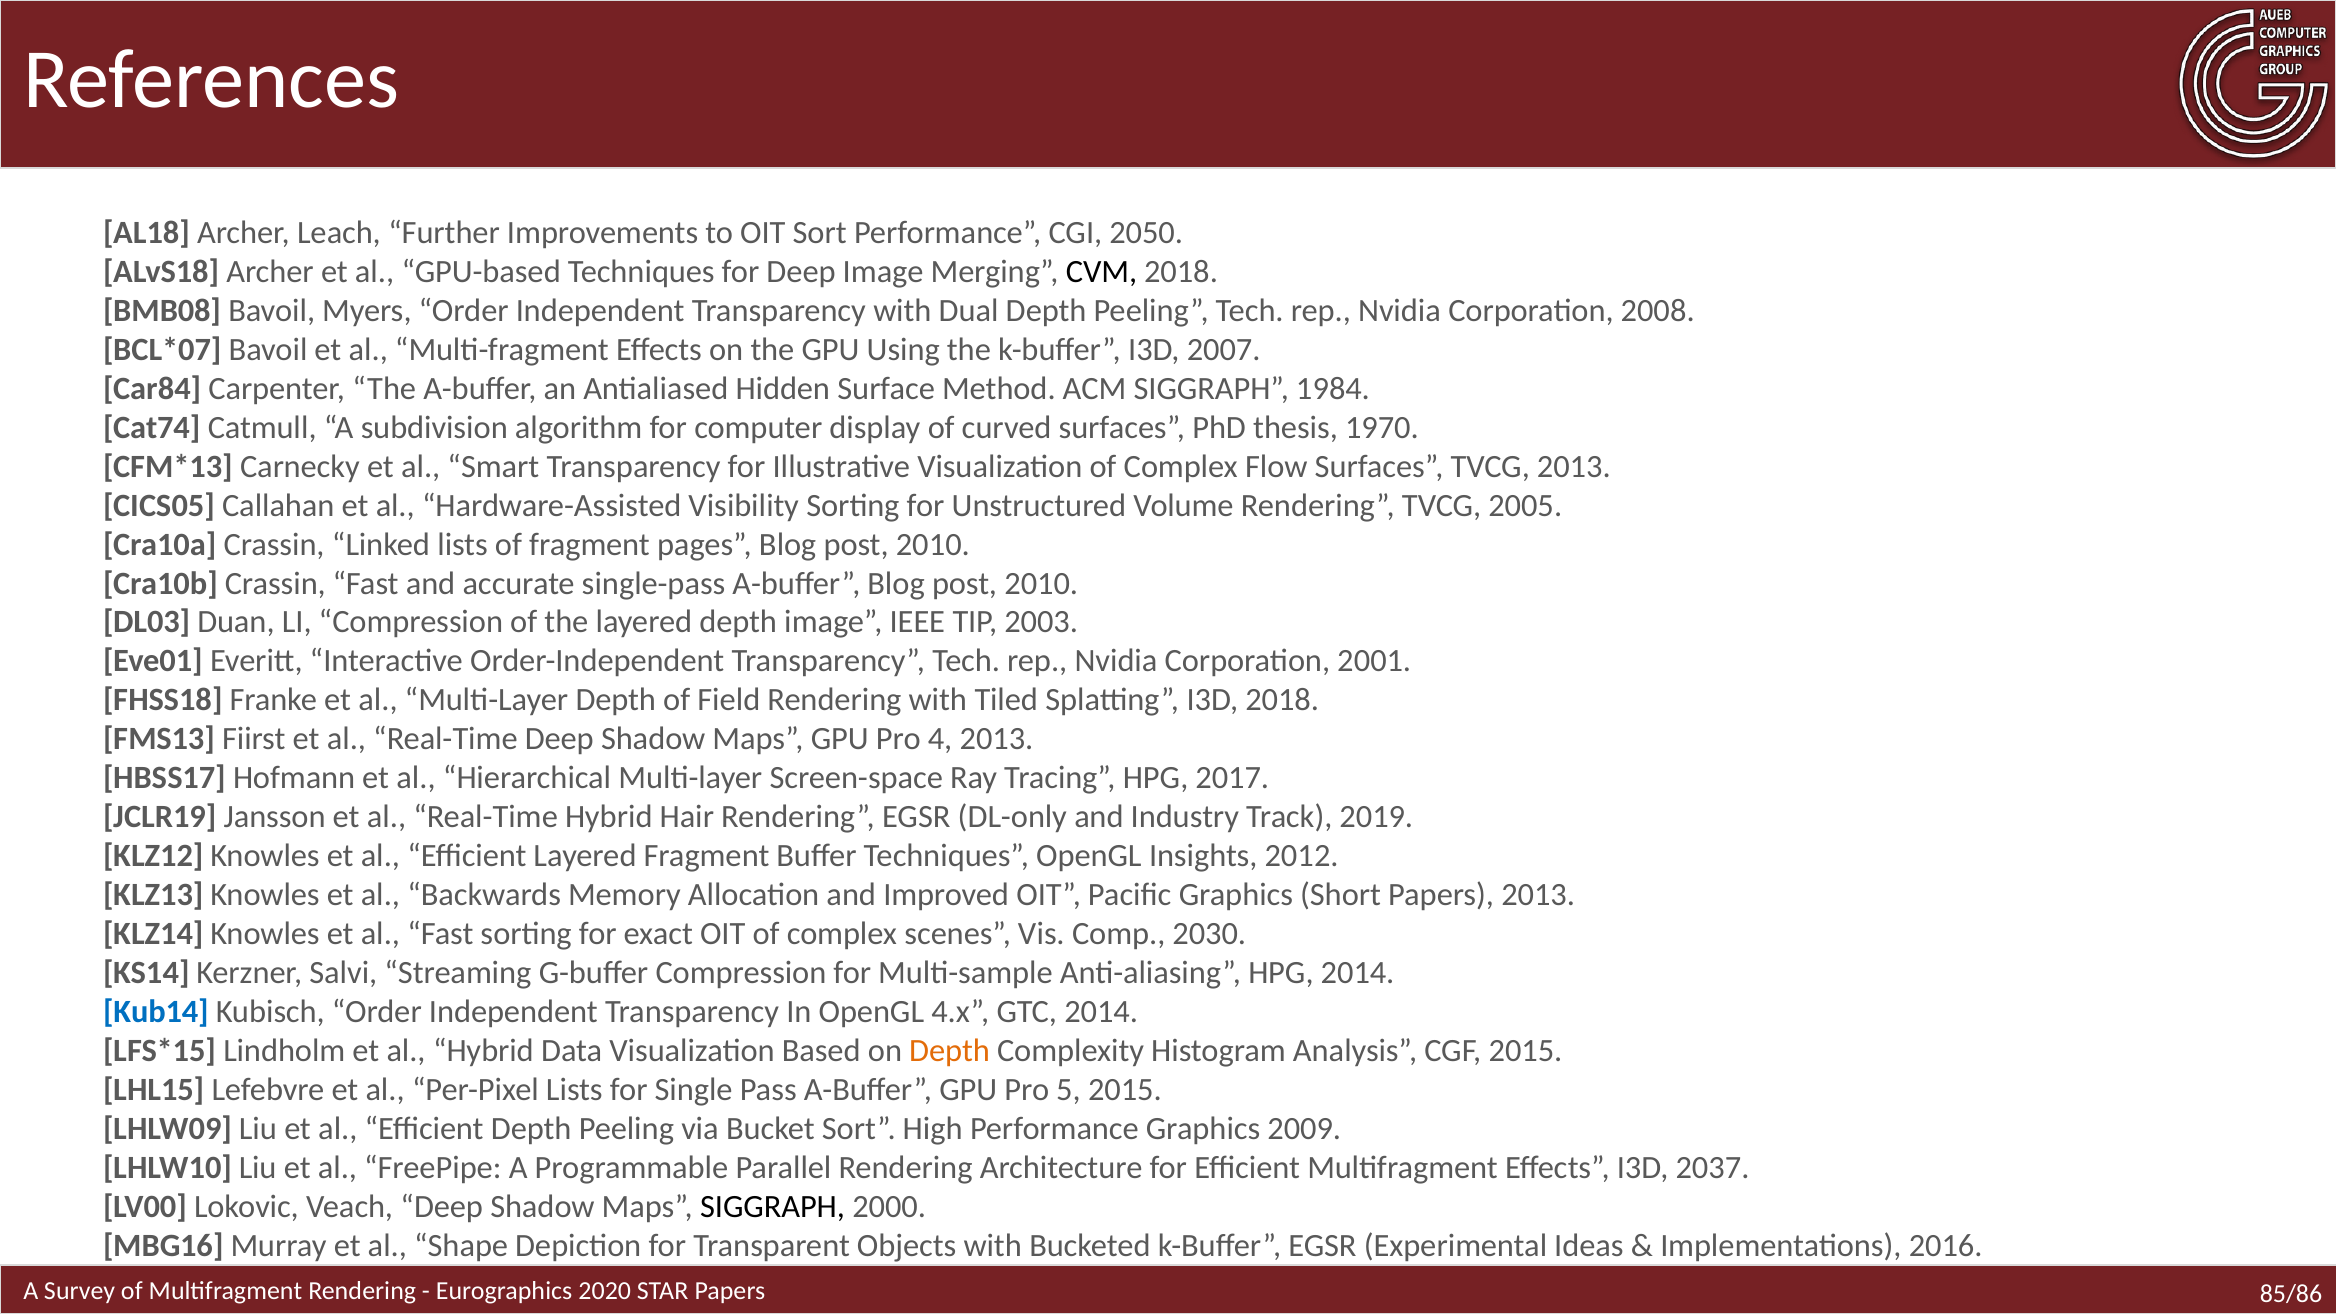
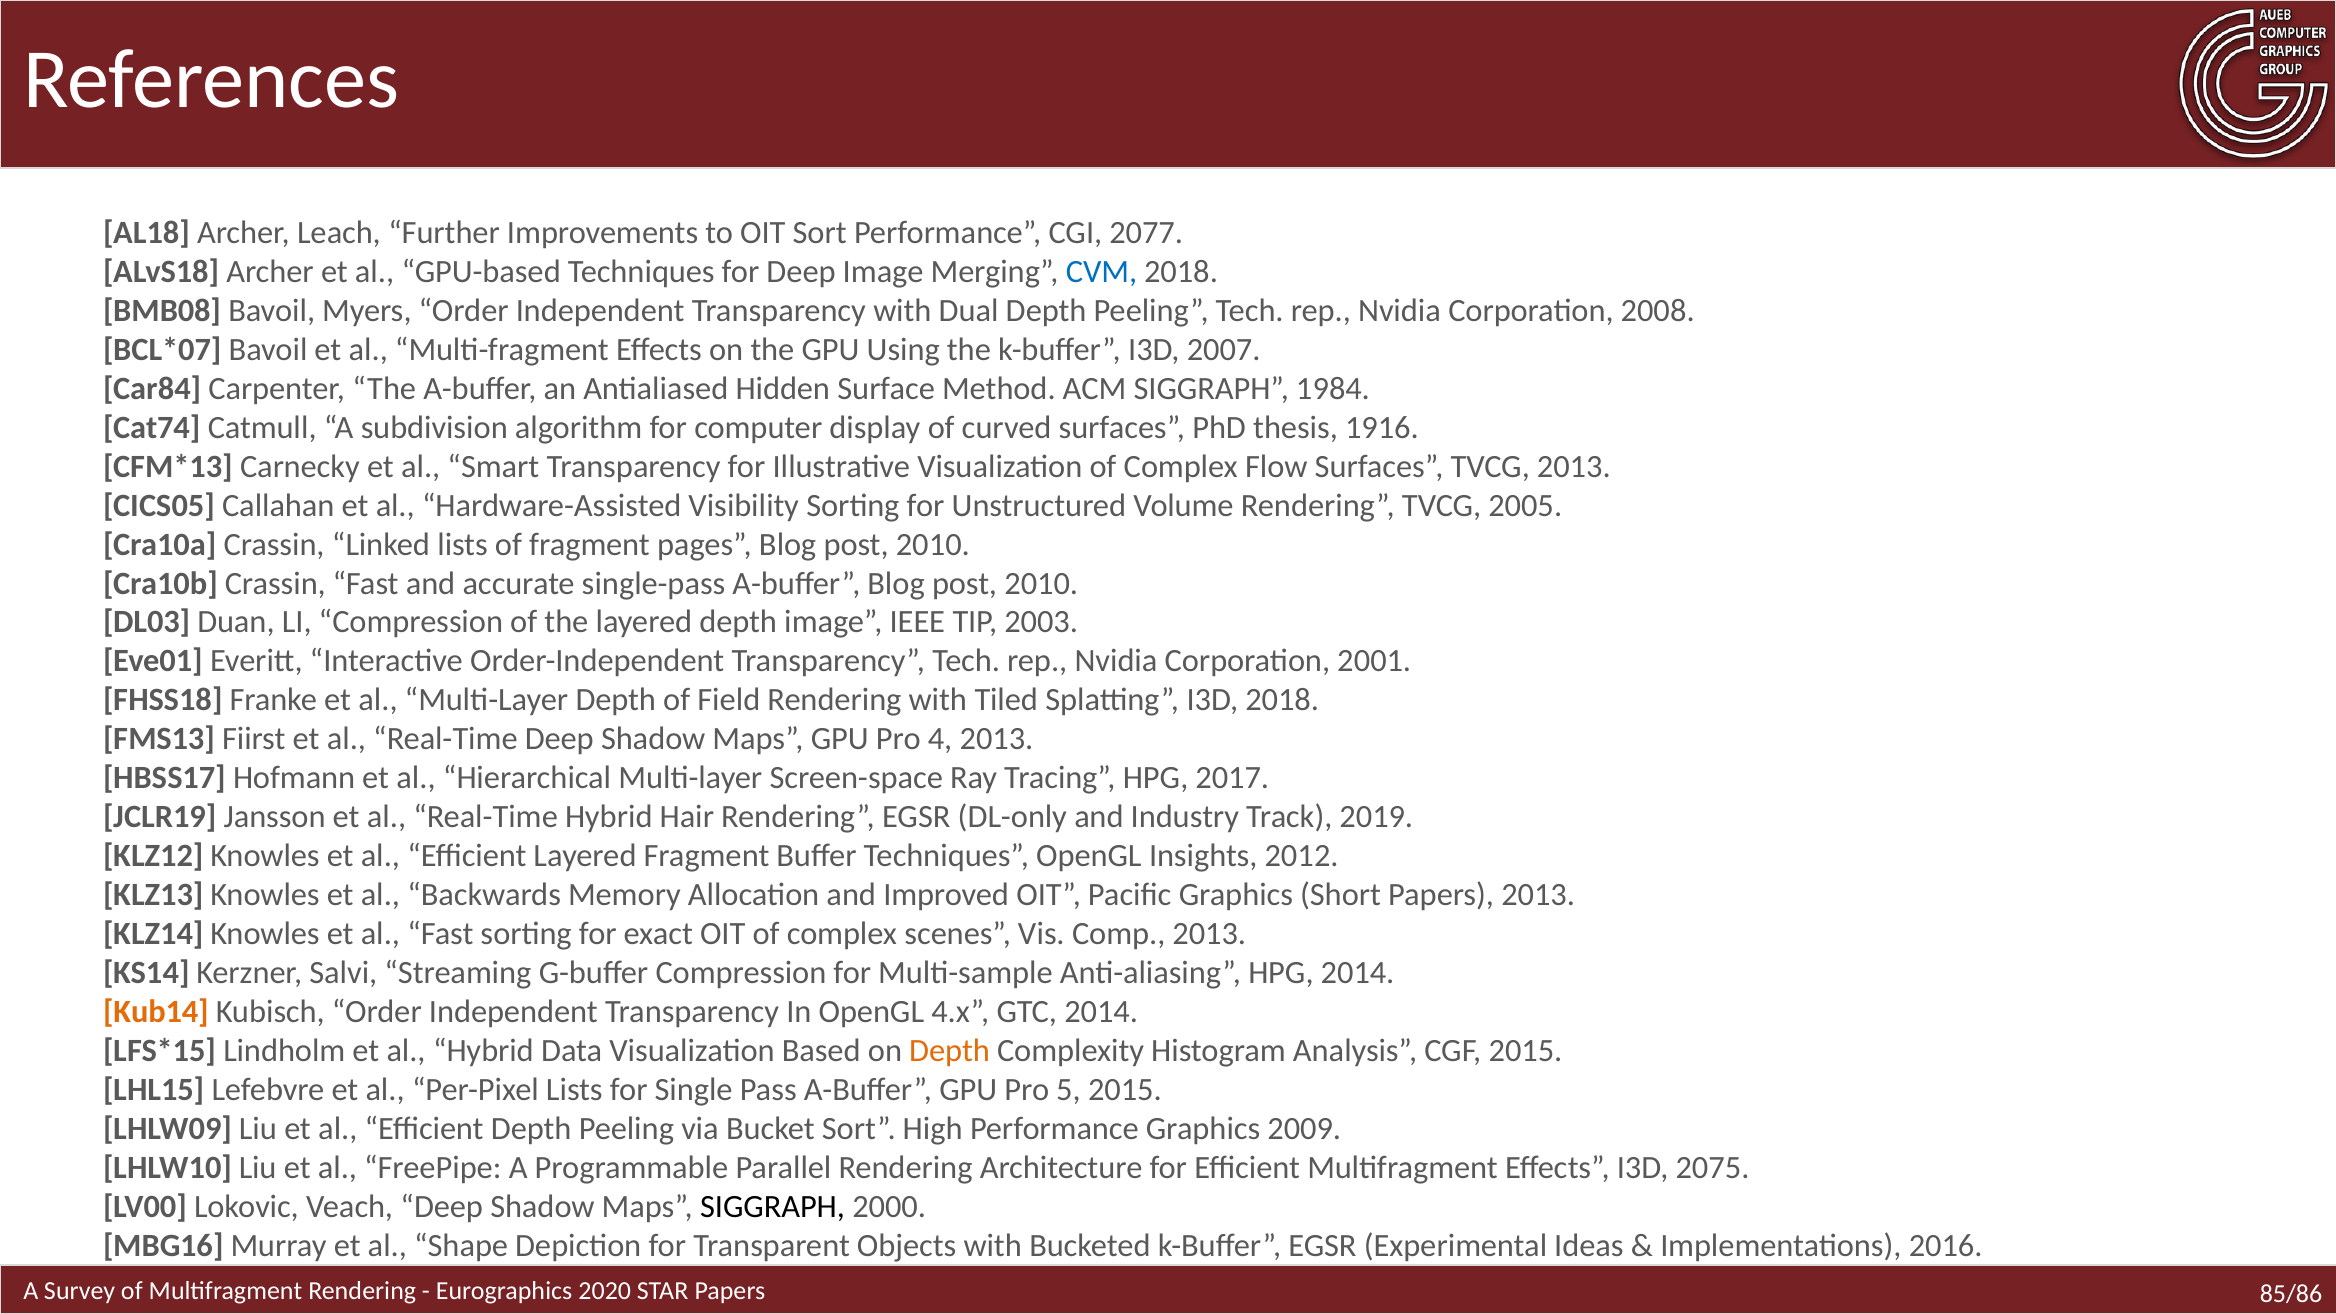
2050: 2050 -> 2077
CVM colour: black -> blue
1970: 1970 -> 1916
Comp 2030: 2030 -> 2013
Kub14 colour: blue -> orange
2037: 2037 -> 2075
